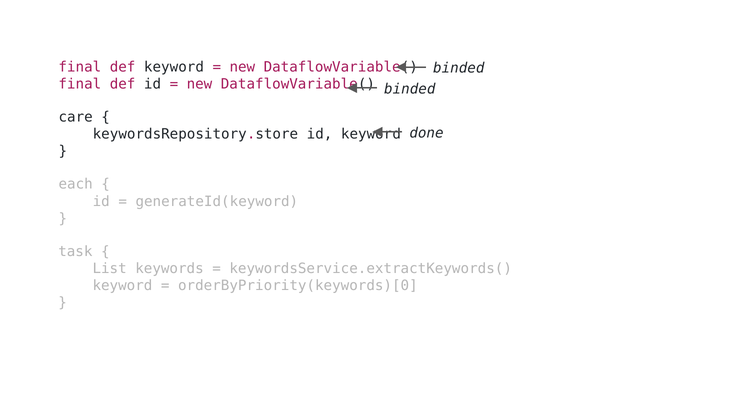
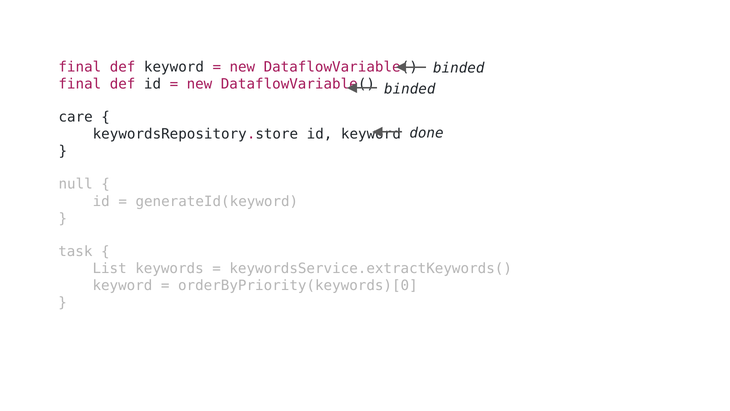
each: each -> null
